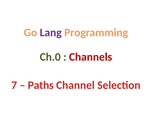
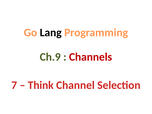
Lang colour: purple -> black
Ch.0: Ch.0 -> Ch.9
Paths: Paths -> Think
